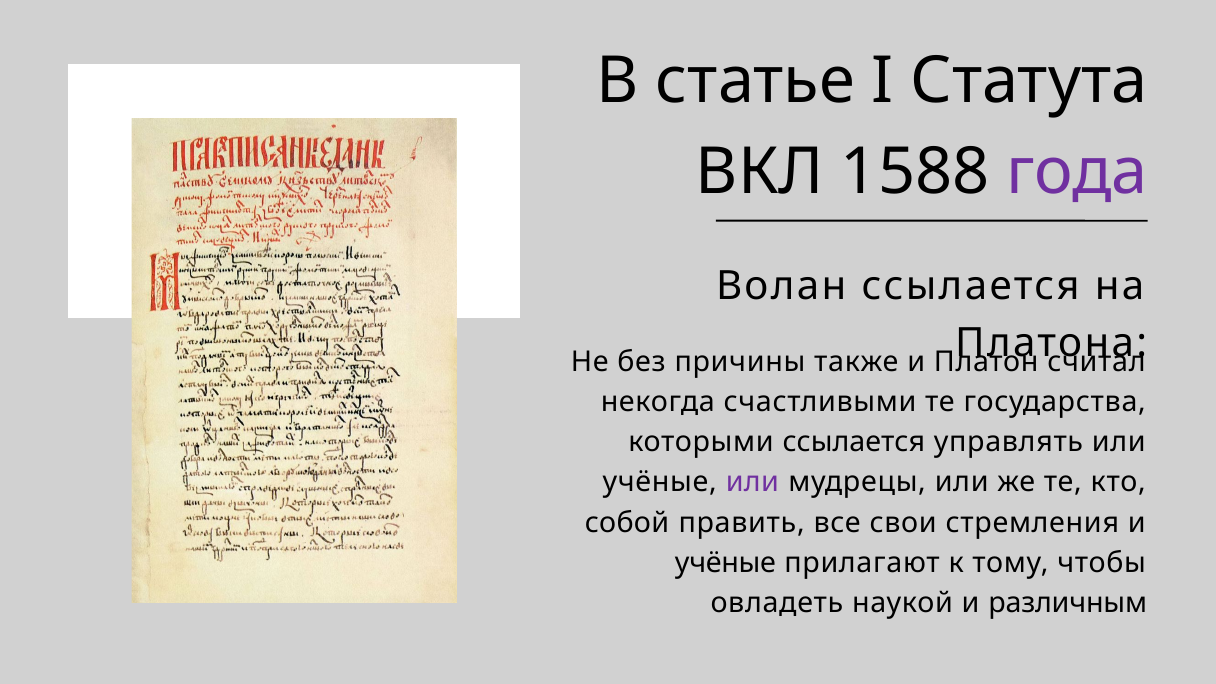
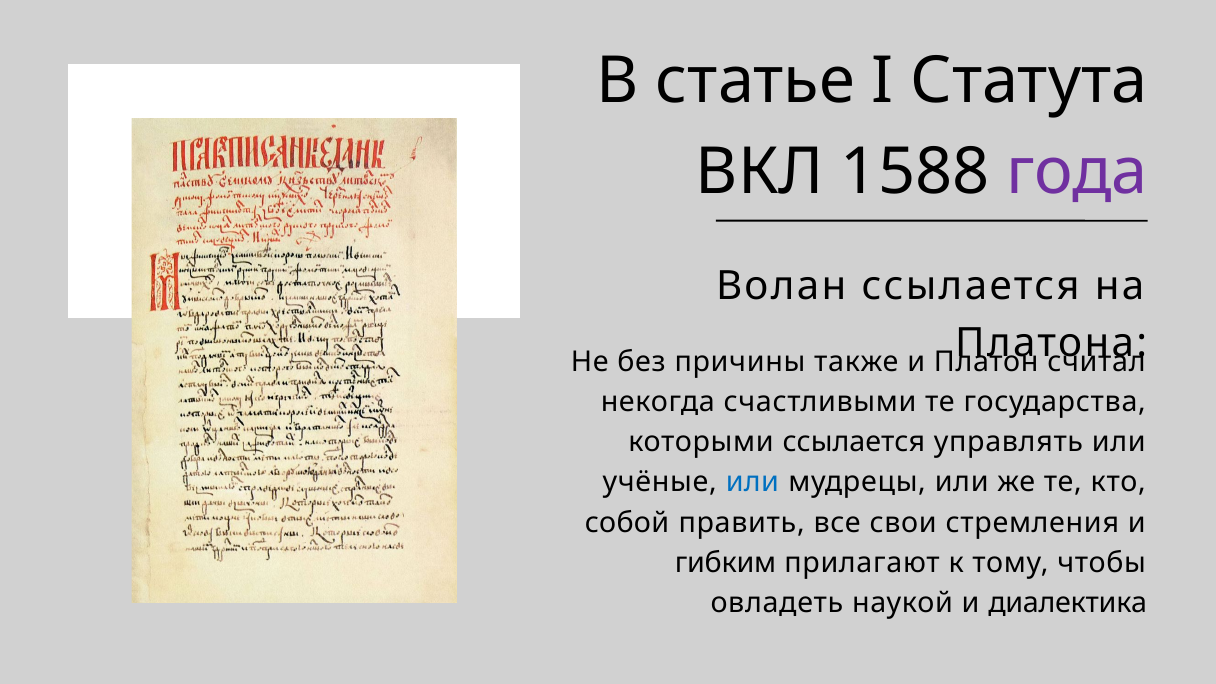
или at (752, 482) colour: purple -> blue
учёные at (725, 563): учёные -> гибким
различным: различным -> диалектика
